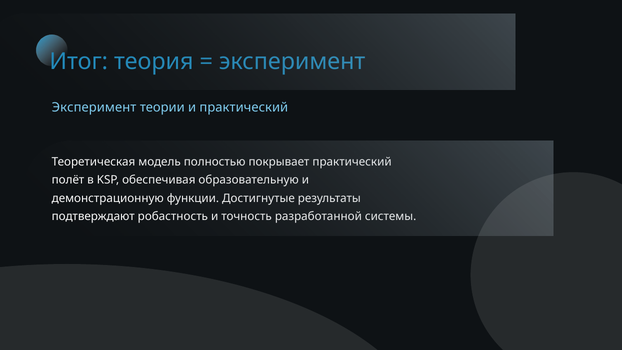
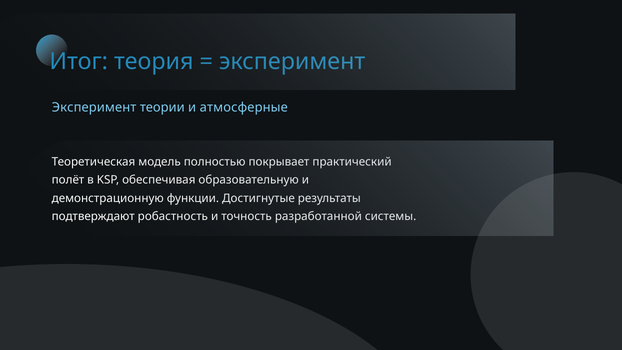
и практический: практический -> атмосферные
